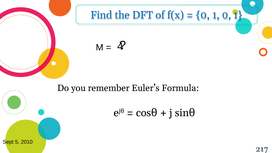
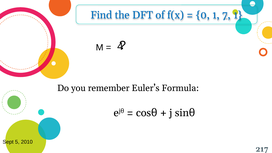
1 0: 0 -> 7
